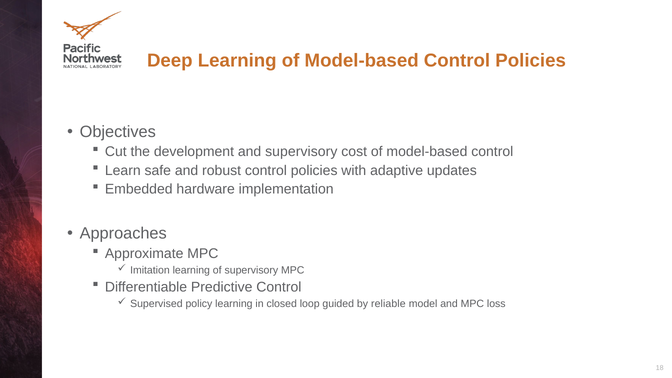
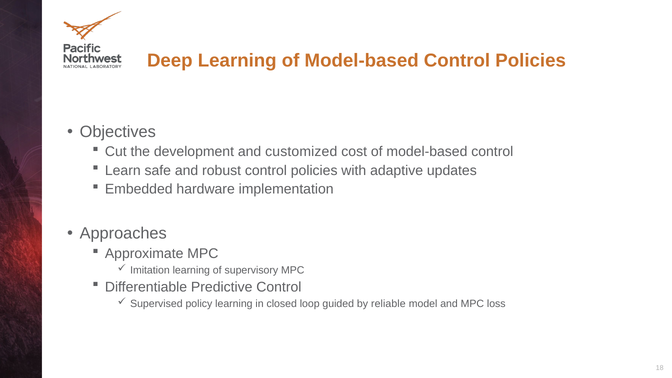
and supervisory: supervisory -> customized
